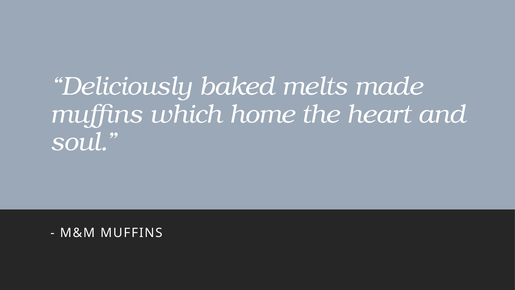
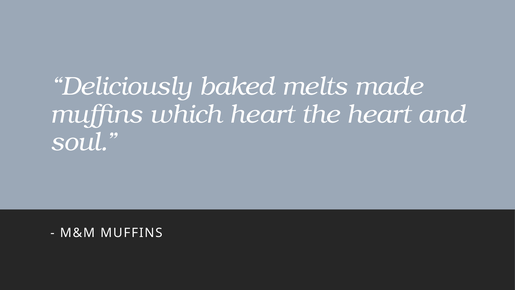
which home: home -> heart
